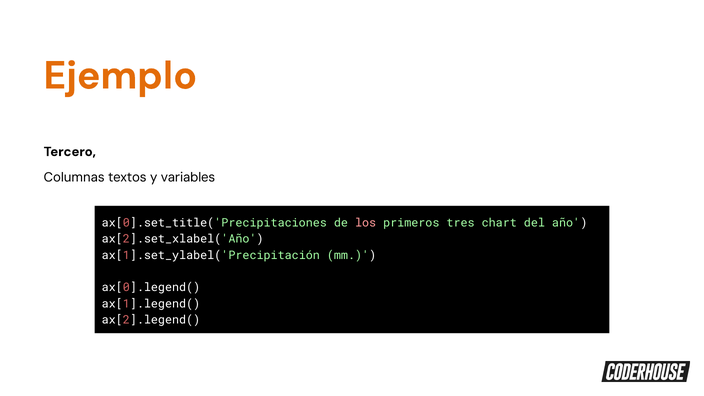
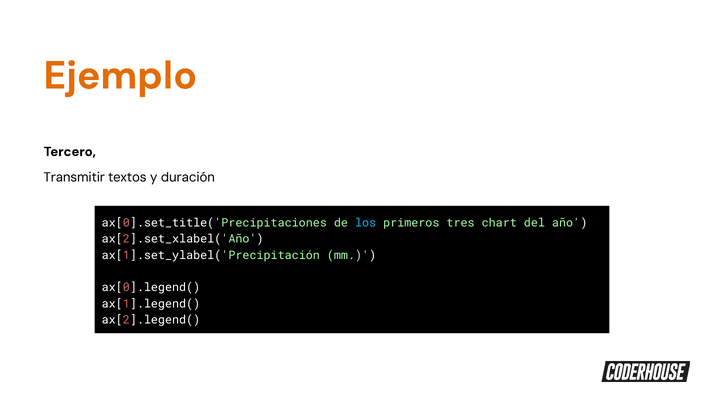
Columnas: Columnas -> Transmitir
variables: variables -> duración
los colour: pink -> light blue
